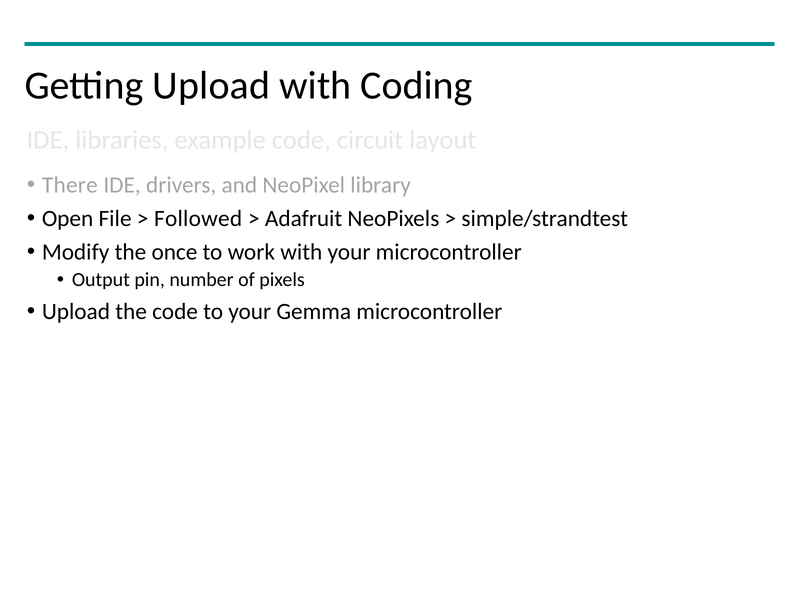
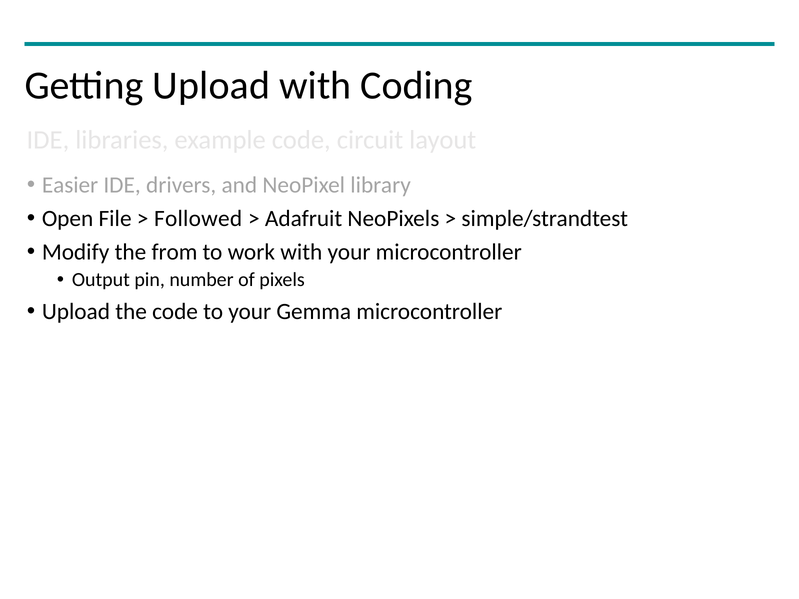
There: There -> Easier
once: once -> from
